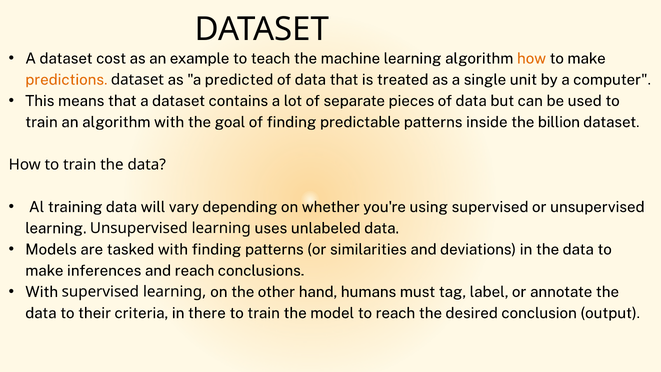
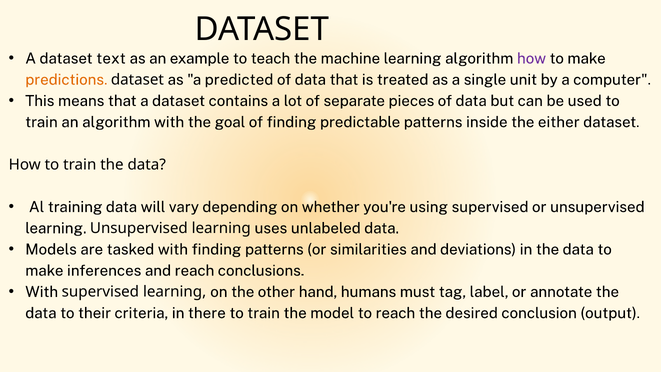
cost: cost -> text
how at (532, 58) colour: orange -> purple
billion: billion -> either
